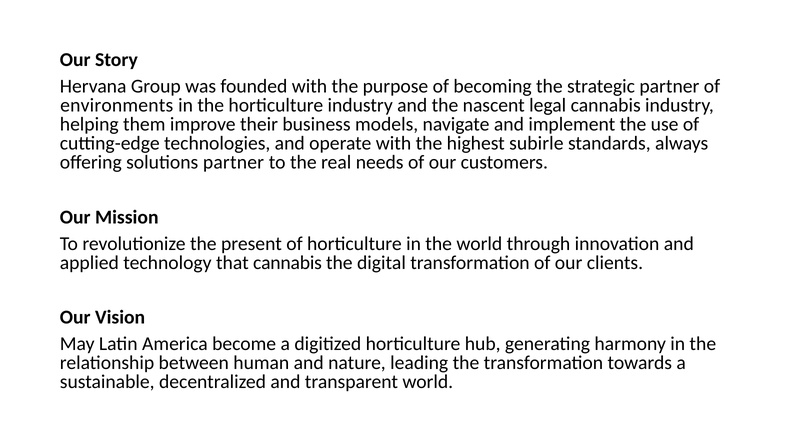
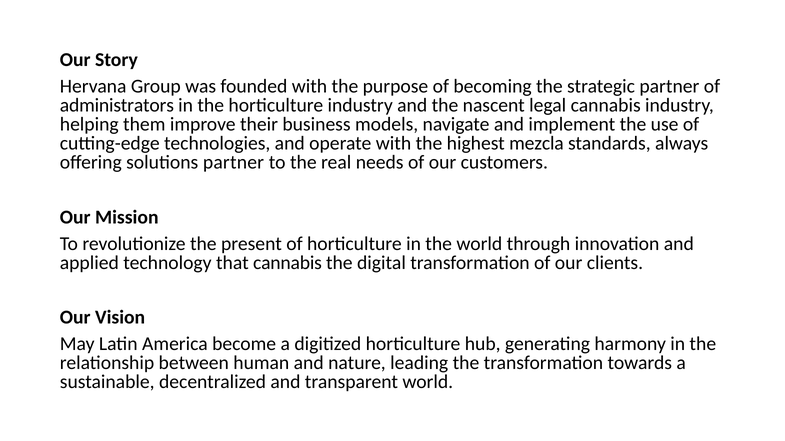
environments: environments -> administrators
subirle: subirle -> mezcla
